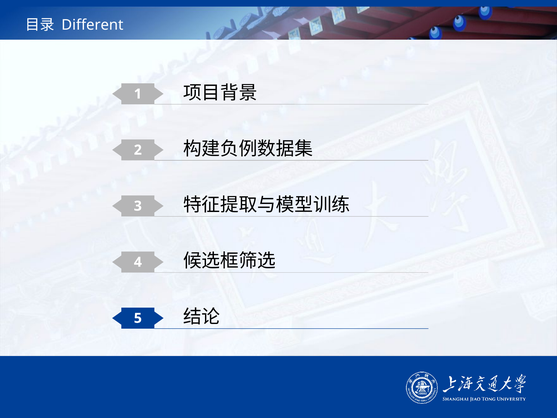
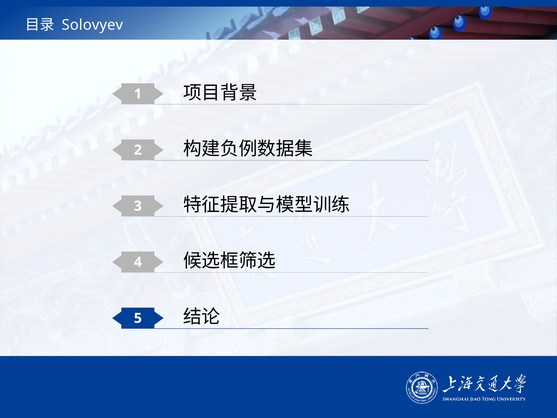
Different: Different -> Solovyev
